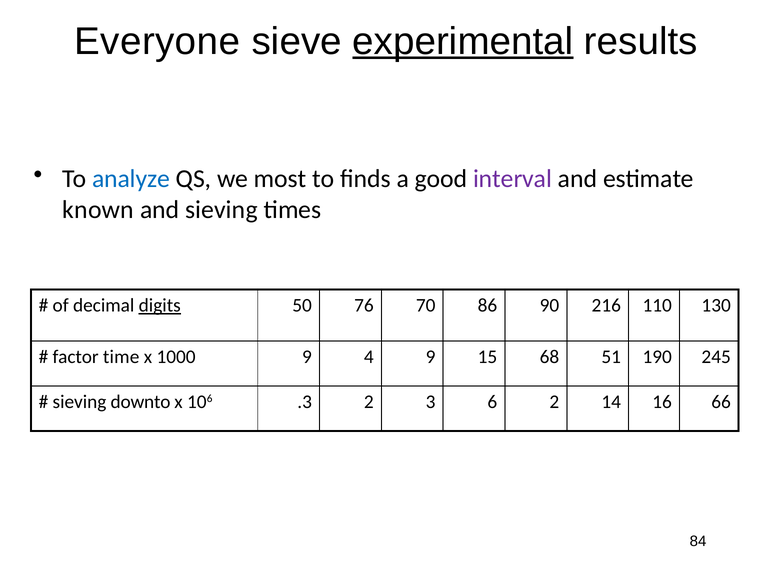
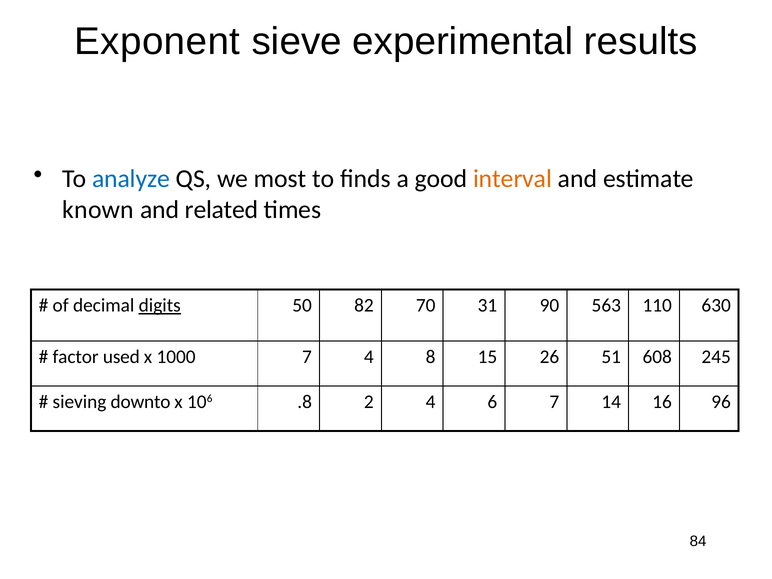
Everyone: Everyone -> Exponent
experimental underline: present -> none
interval colour: purple -> orange
and sieving: sieving -> related
76: 76 -> 82
86: 86 -> 31
216: 216 -> 563
130: 130 -> 630
time: time -> used
1000 9: 9 -> 7
4 9: 9 -> 8
68: 68 -> 26
190: 190 -> 608
.3: .3 -> .8
2 3: 3 -> 4
6 2: 2 -> 7
66: 66 -> 96
